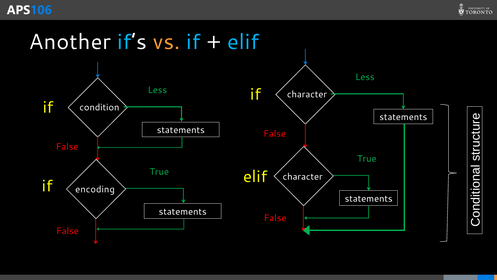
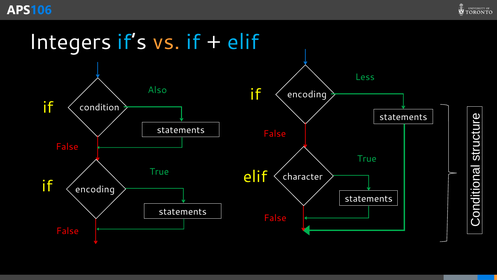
Another: Another -> Integers
Less at (157, 90): Less -> Also
character at (307, 94): character -> encoding
